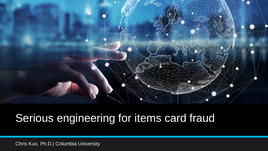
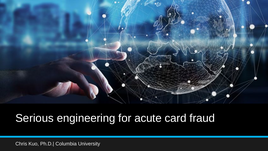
items: items -> acute
